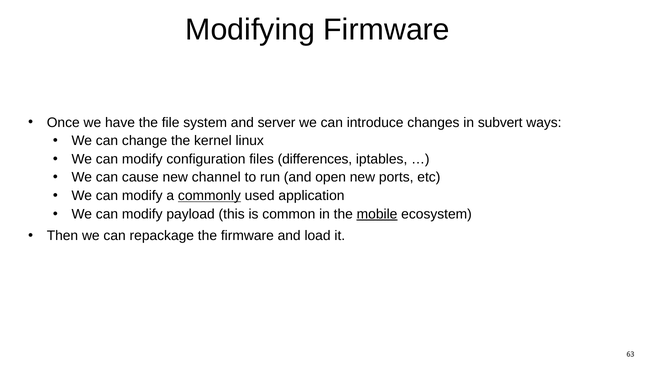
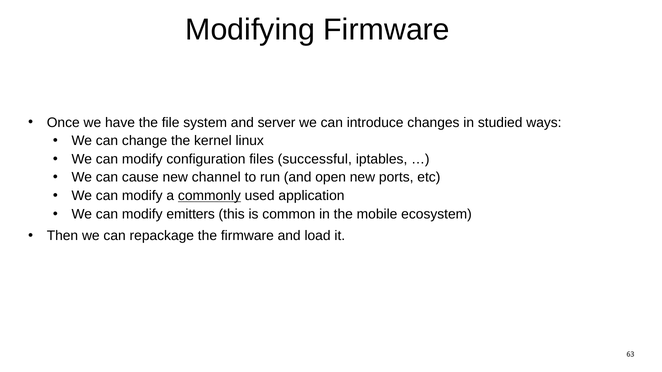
subvert: subvert -> studied
differences: differences -> successful
payload: payload -> emitters
mobile underline: present -> none
